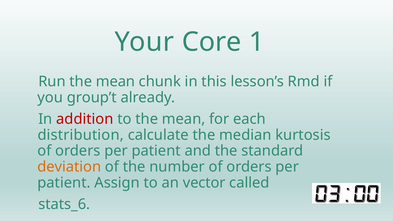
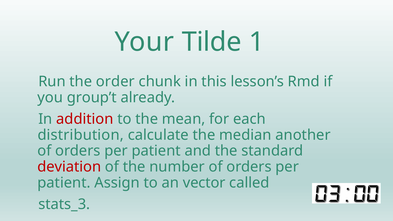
Core: Core -> Tilde
Run the mean: mean -> order
kurtosis: kurtosis -> another
deviation colour: orange -> red
stats_6: stats_6 -> stats_3
